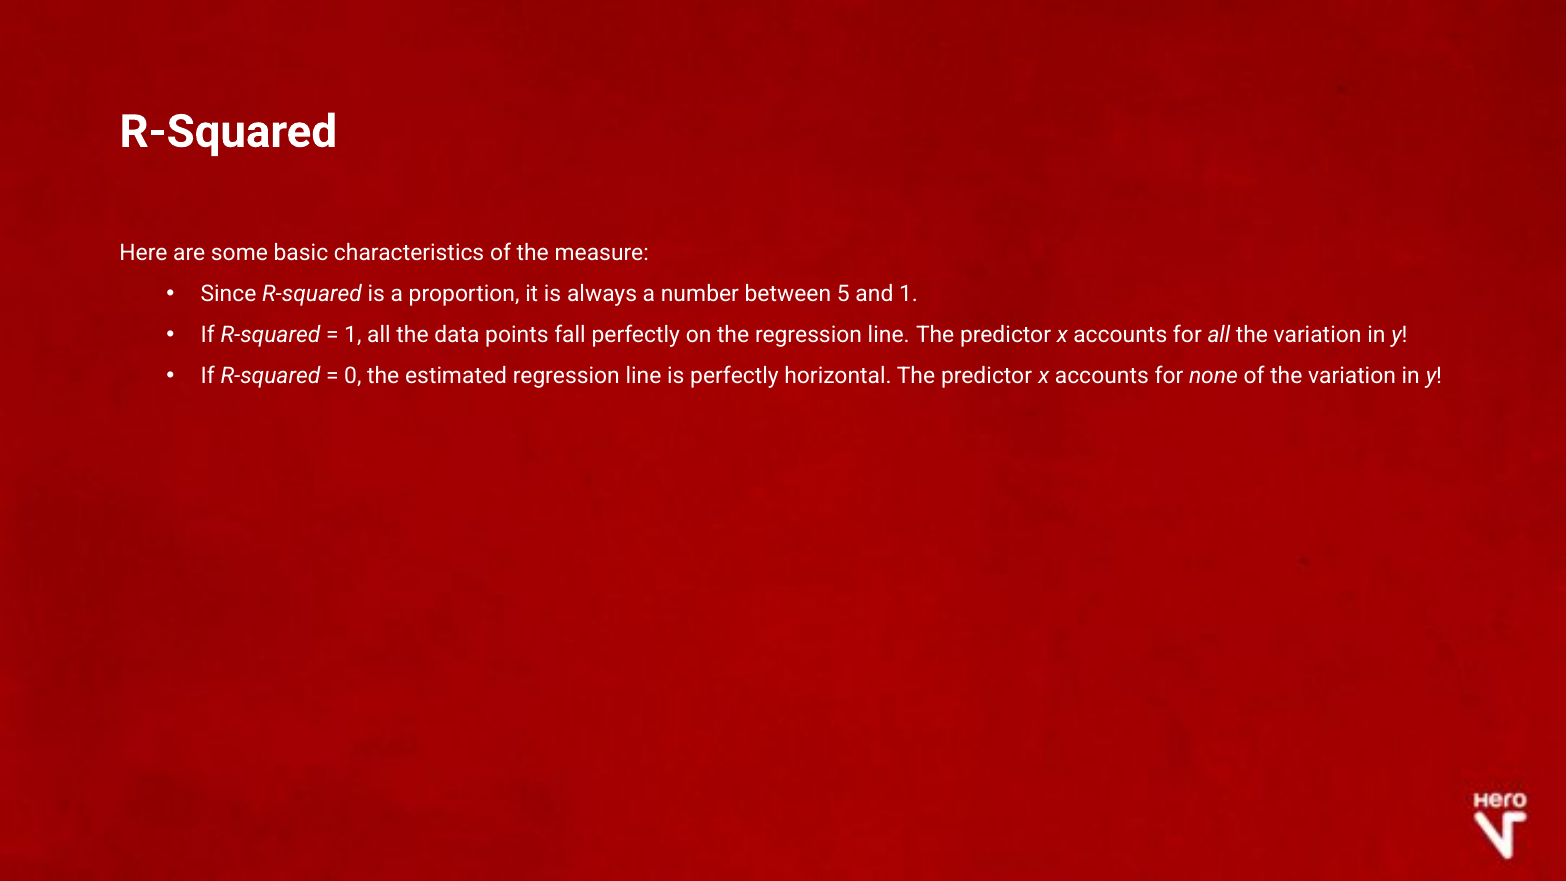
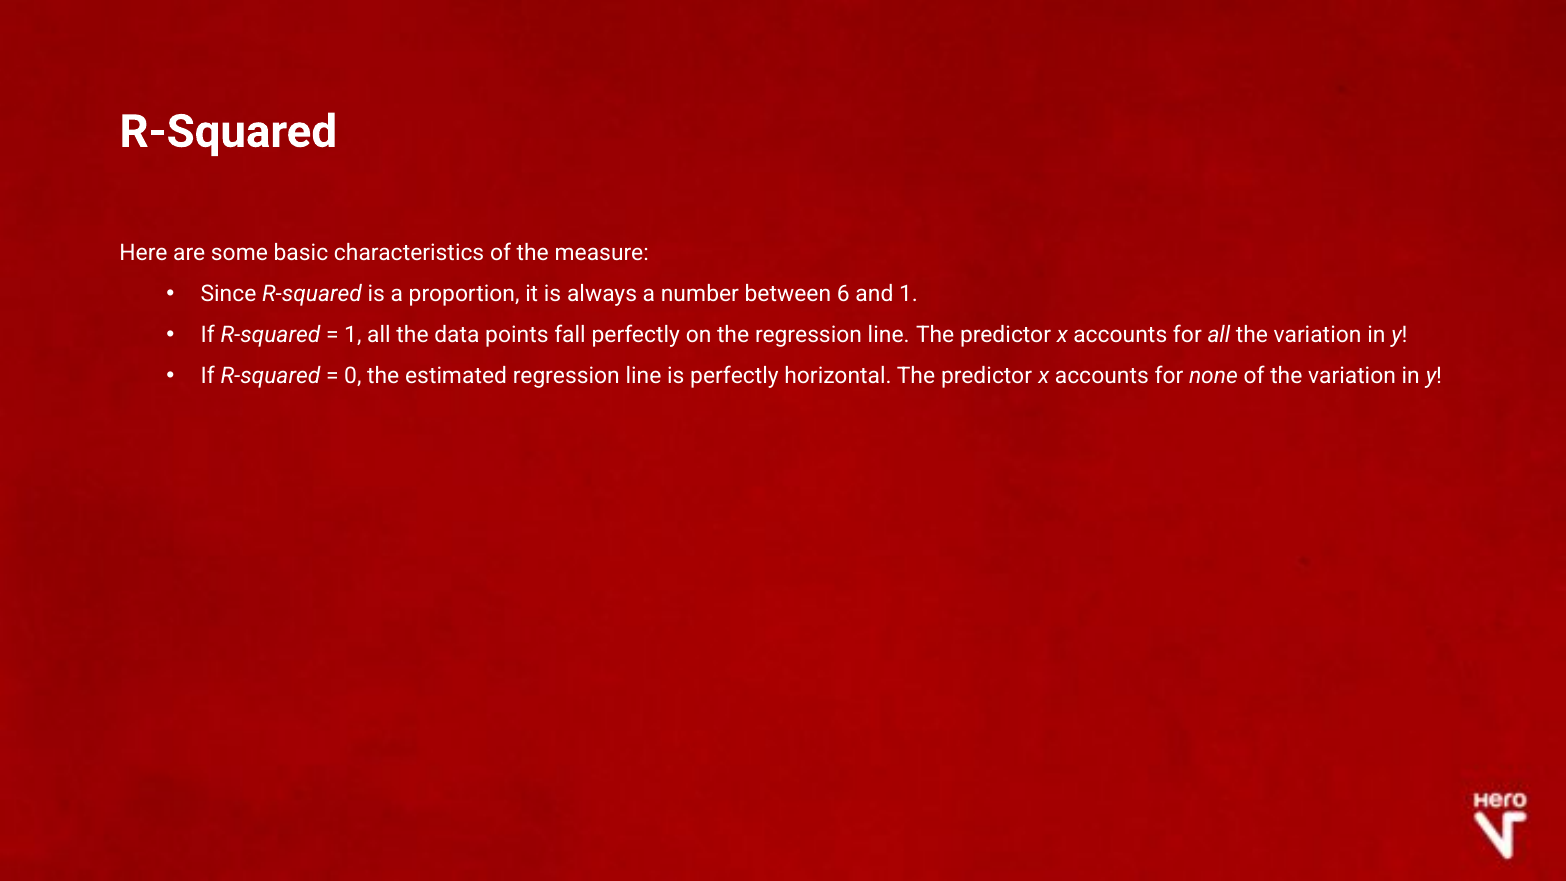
5: 5 -> 6
